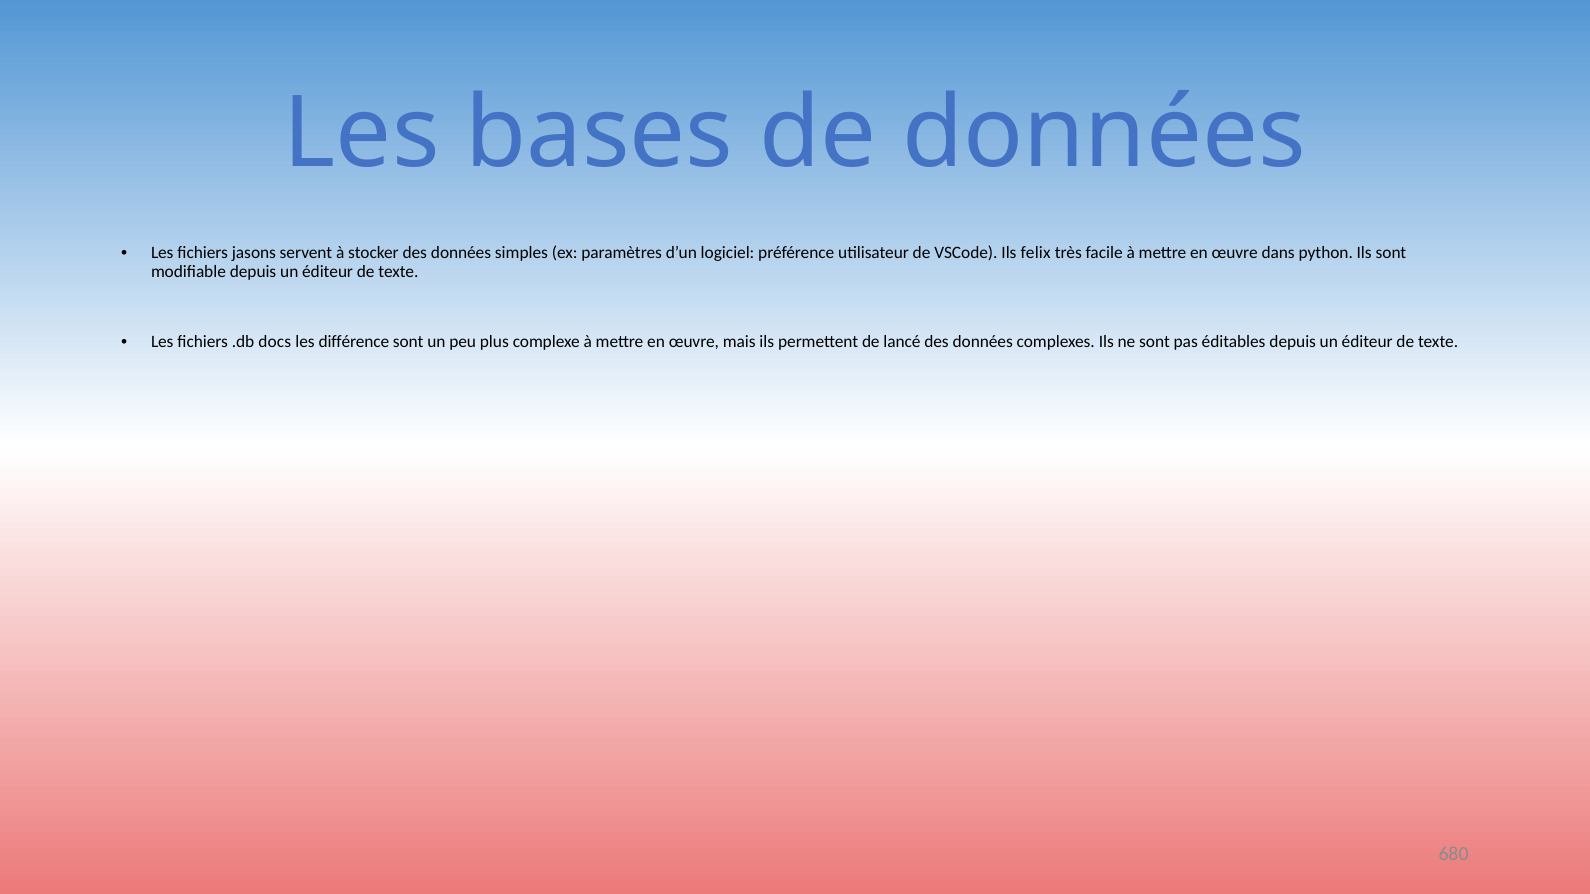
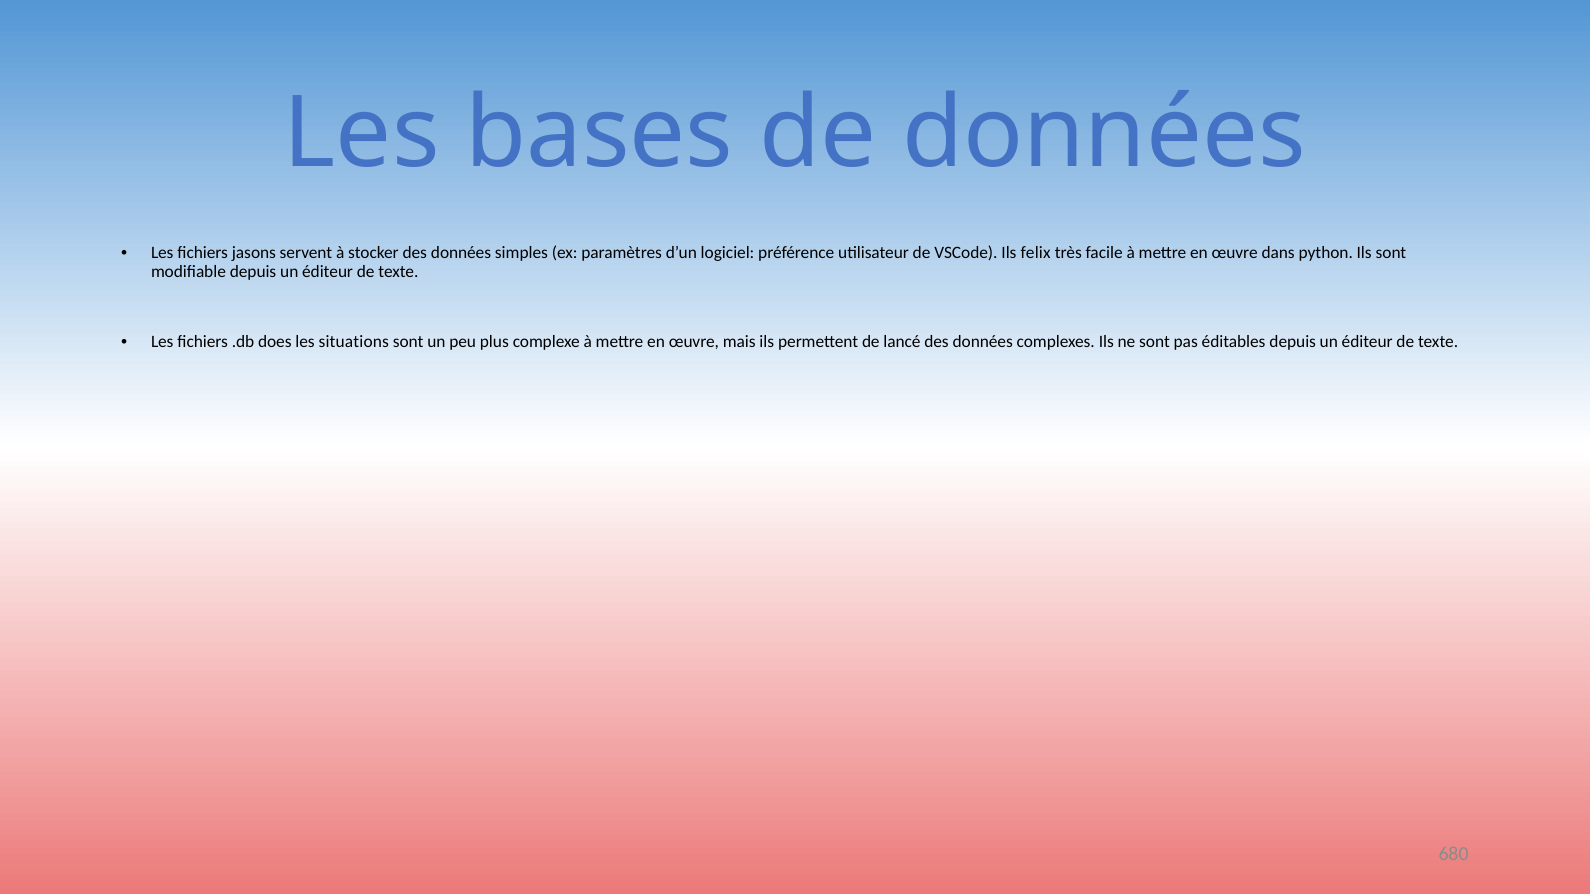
docs: docs -> does
différence: différence -> situations
